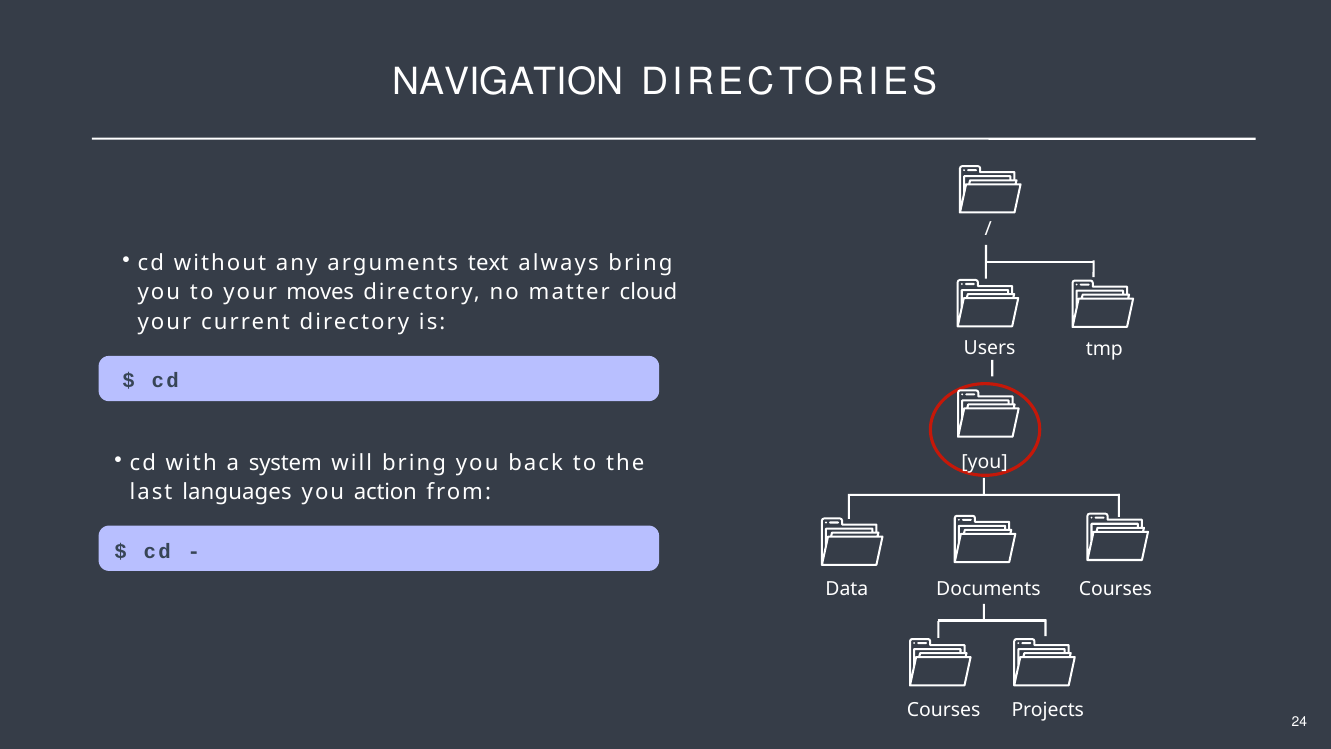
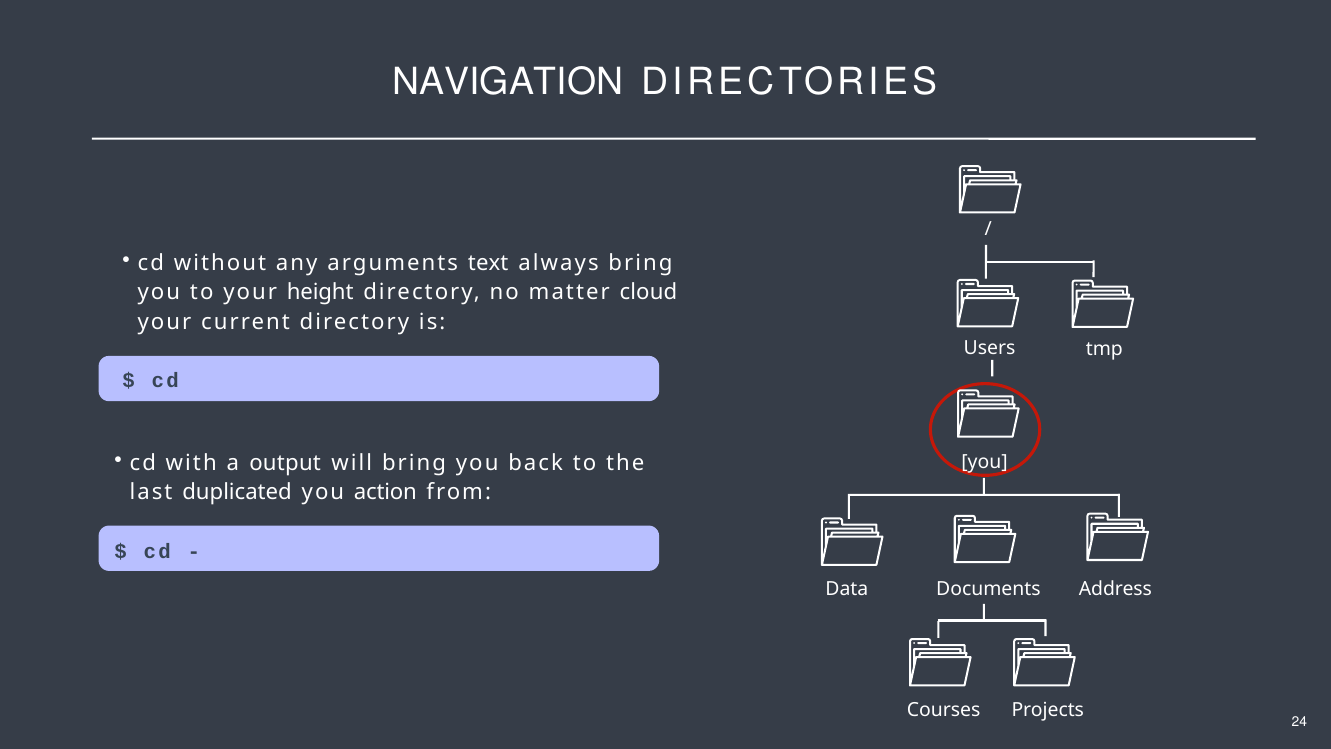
moves: moves -> height
system: system -> output
languages: languages -> duplicated
Documents Courses: Courses -> Address
